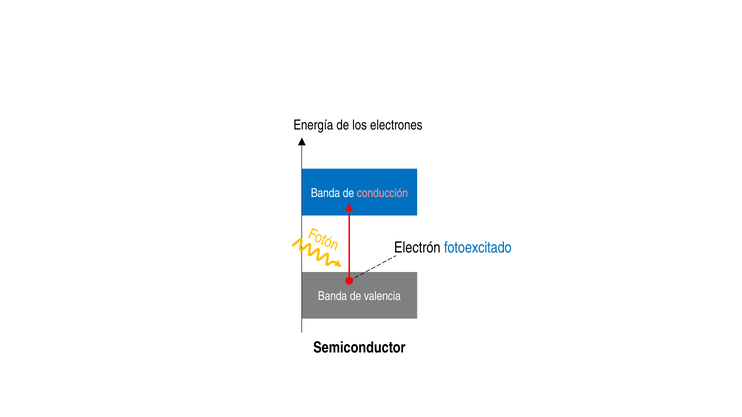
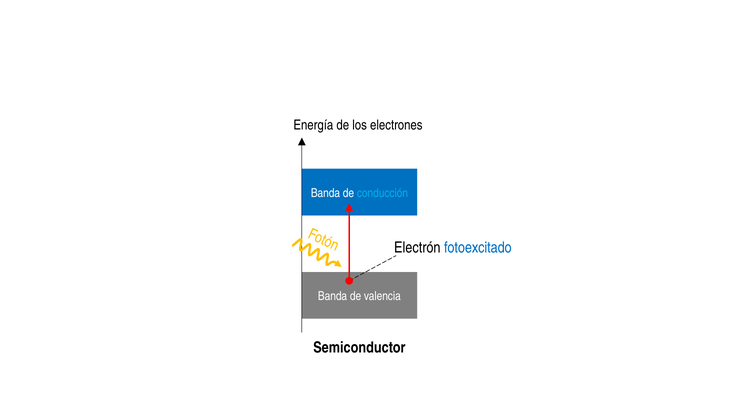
conducción colour: pink -> light blue
